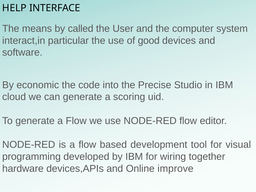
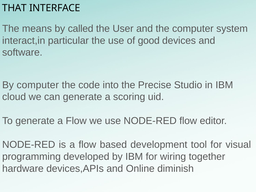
HELP: HELP -> THAT
By economic: economic -> computer
improve: improve -> diminish
